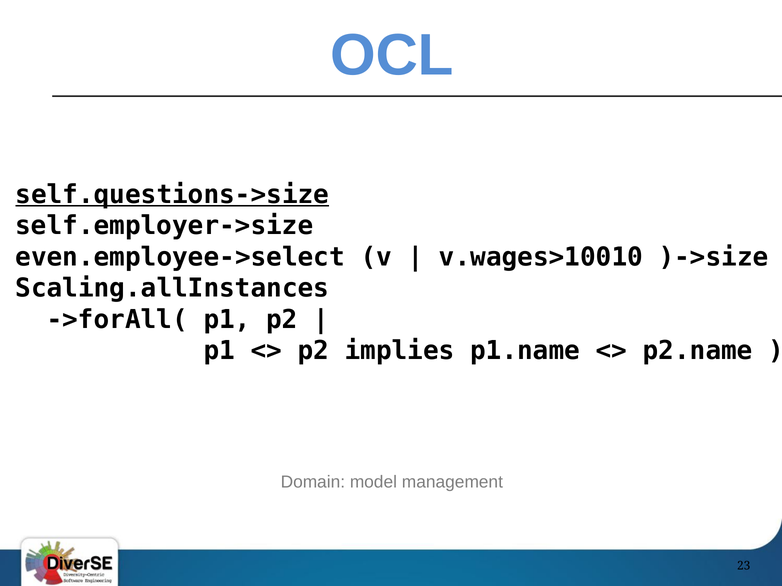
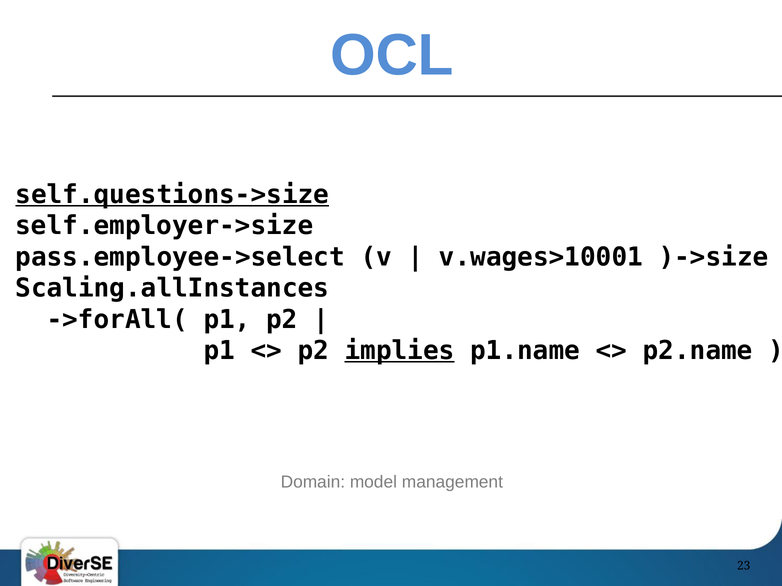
even.employee->select: even.employee->select -> pass.employee->select
v.wages>10010: v.wages>10010 -> v.wages>10001
implies underline: none -> present
